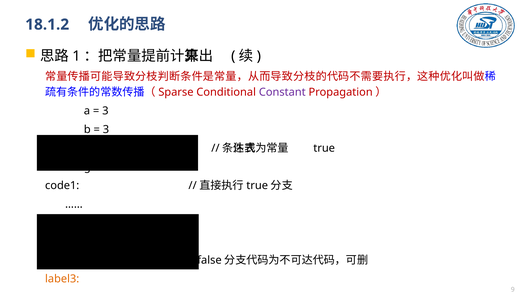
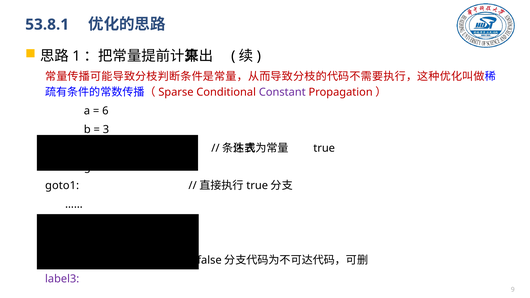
18.1.2: 18.1.2 -> 53.8.1
3 at (105, 111): 3 -> 6
code1: code1 -> goto1
label3 at (62, 279) colour: orange -> purple
